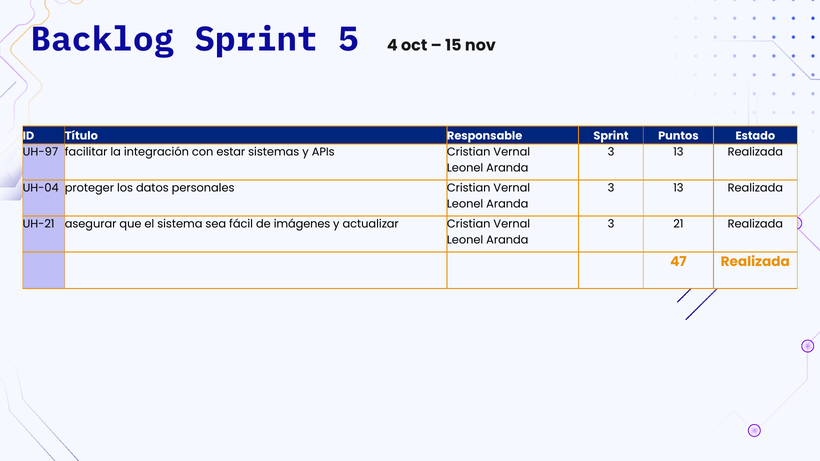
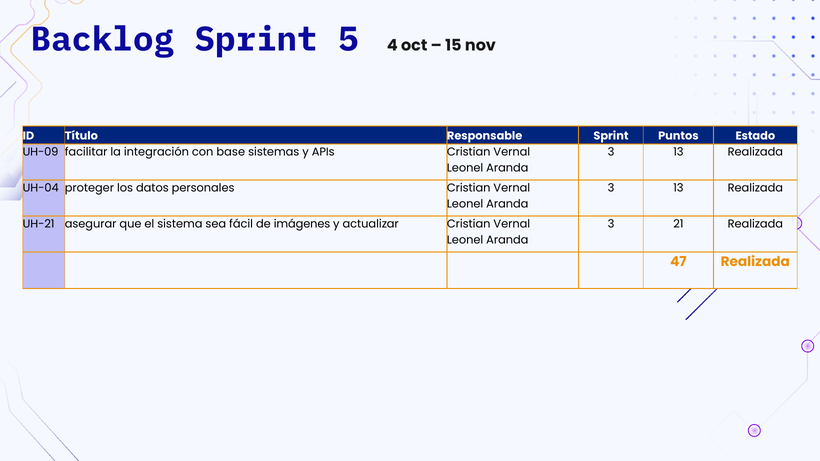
UH-97: UH-97 -> UH-09
estar: estar -> base
